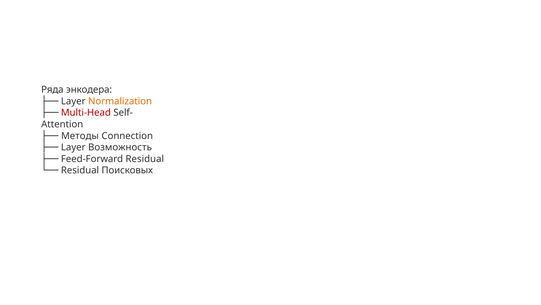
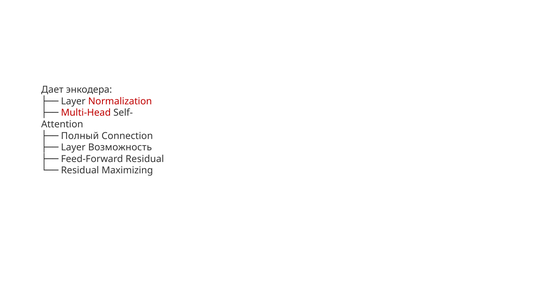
Ряда: Ряда -> Дает
Normalization colour: orange -> red
Методы: Методы -> Полный
Поисковых: Поисковых -> Maximizing
